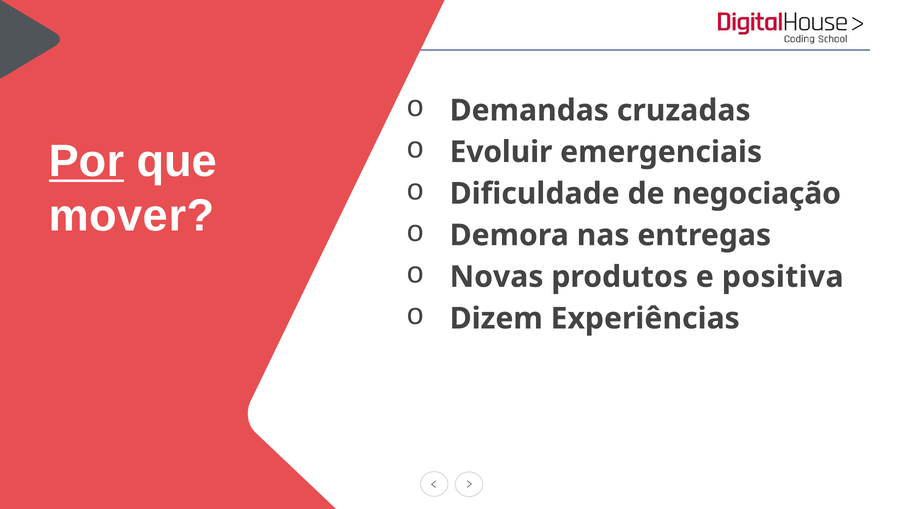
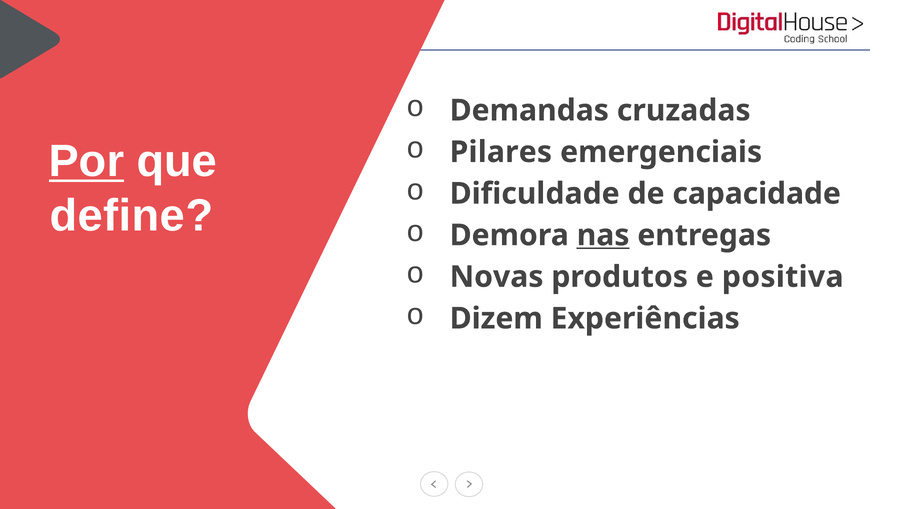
Evoluir: Evoluir -> Pilares
negociação: negociação -> capacidade
mover: mover -> define
nas underline: none -> present
